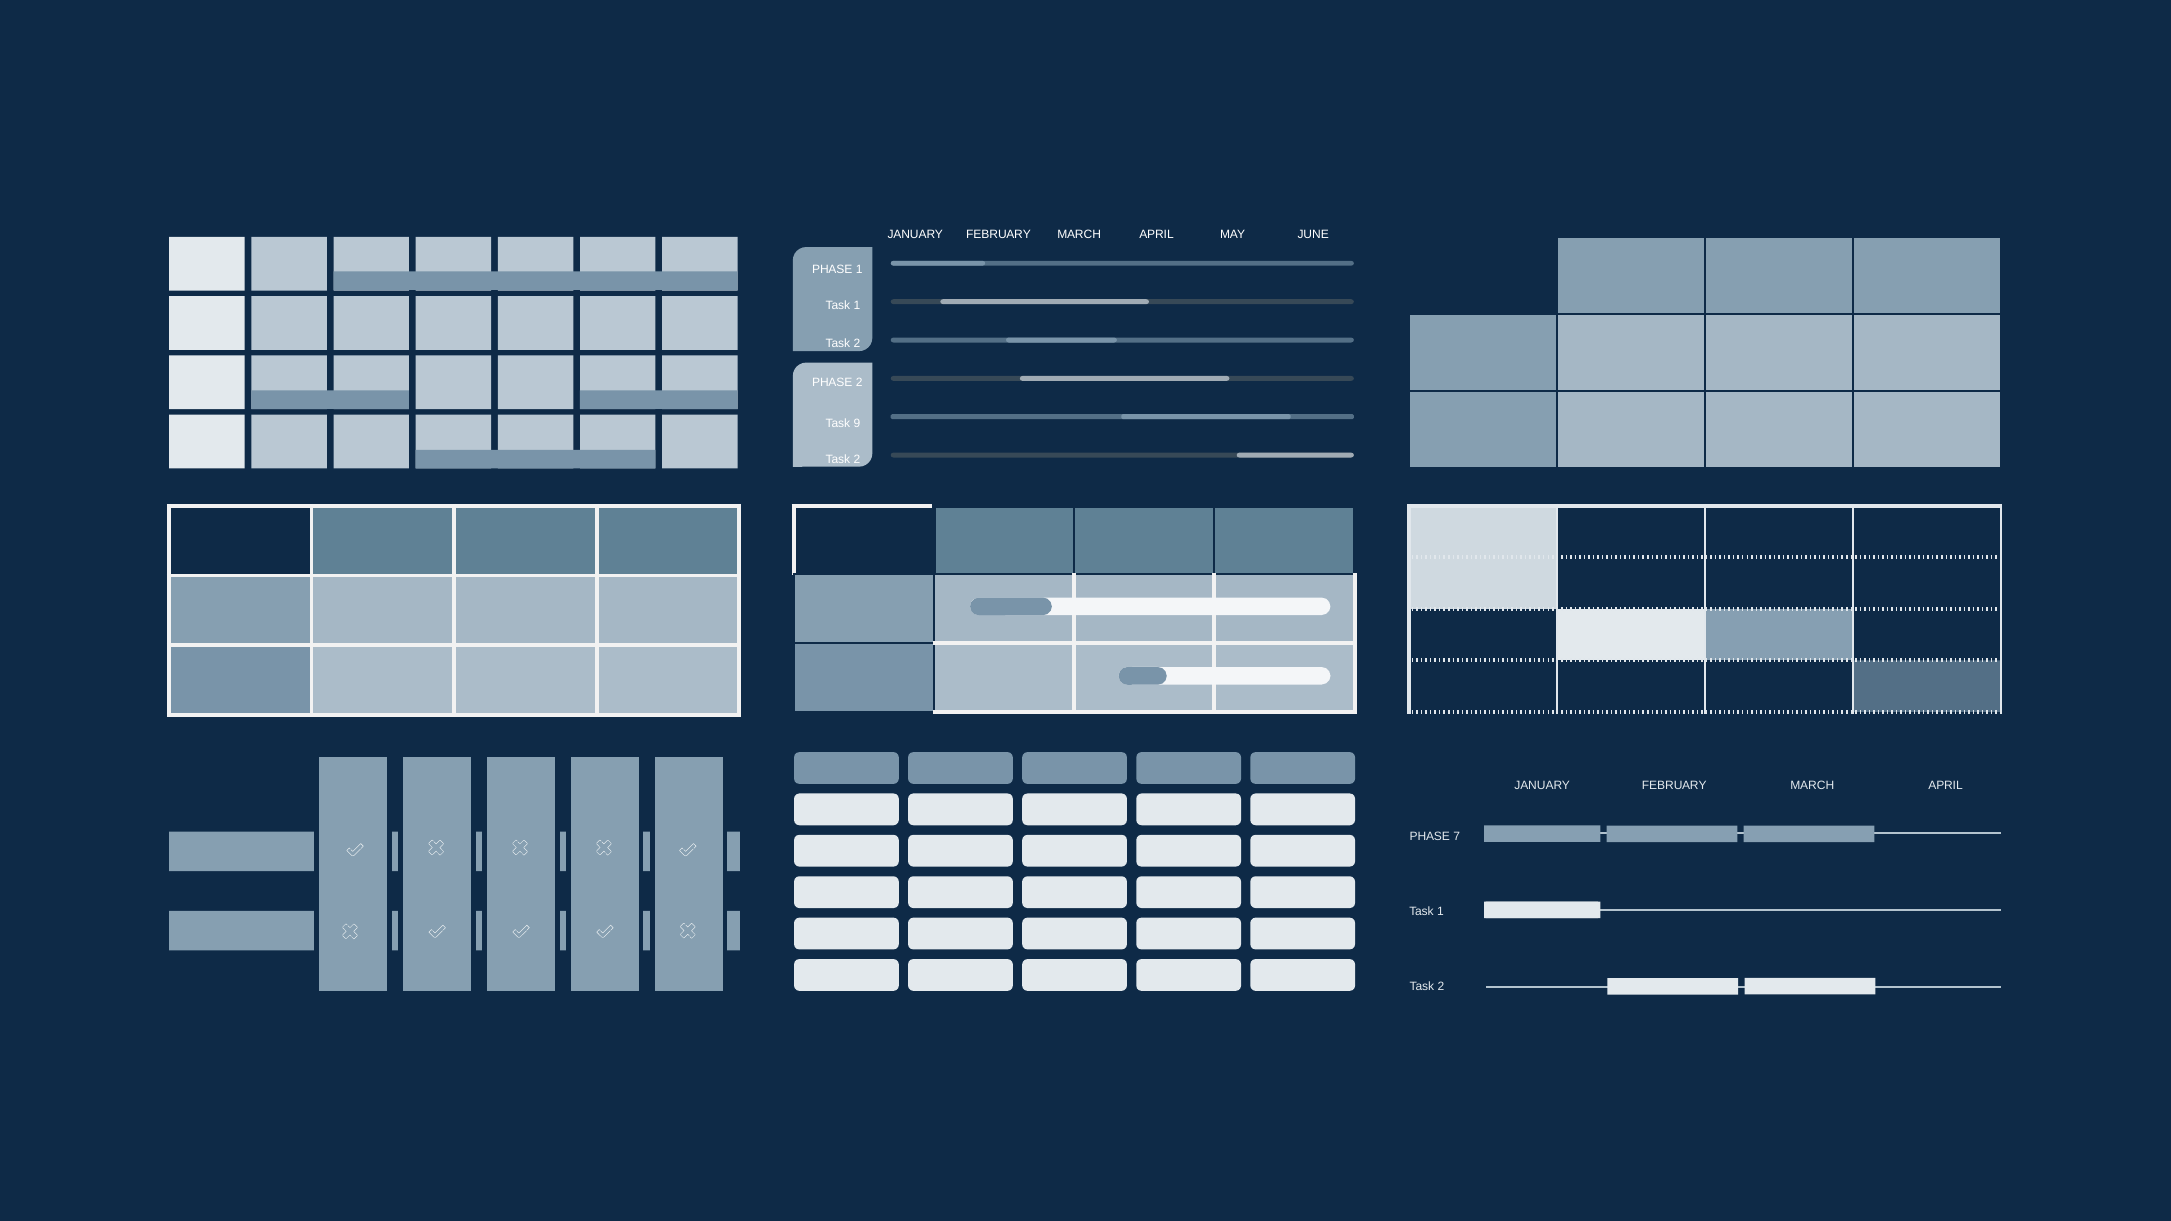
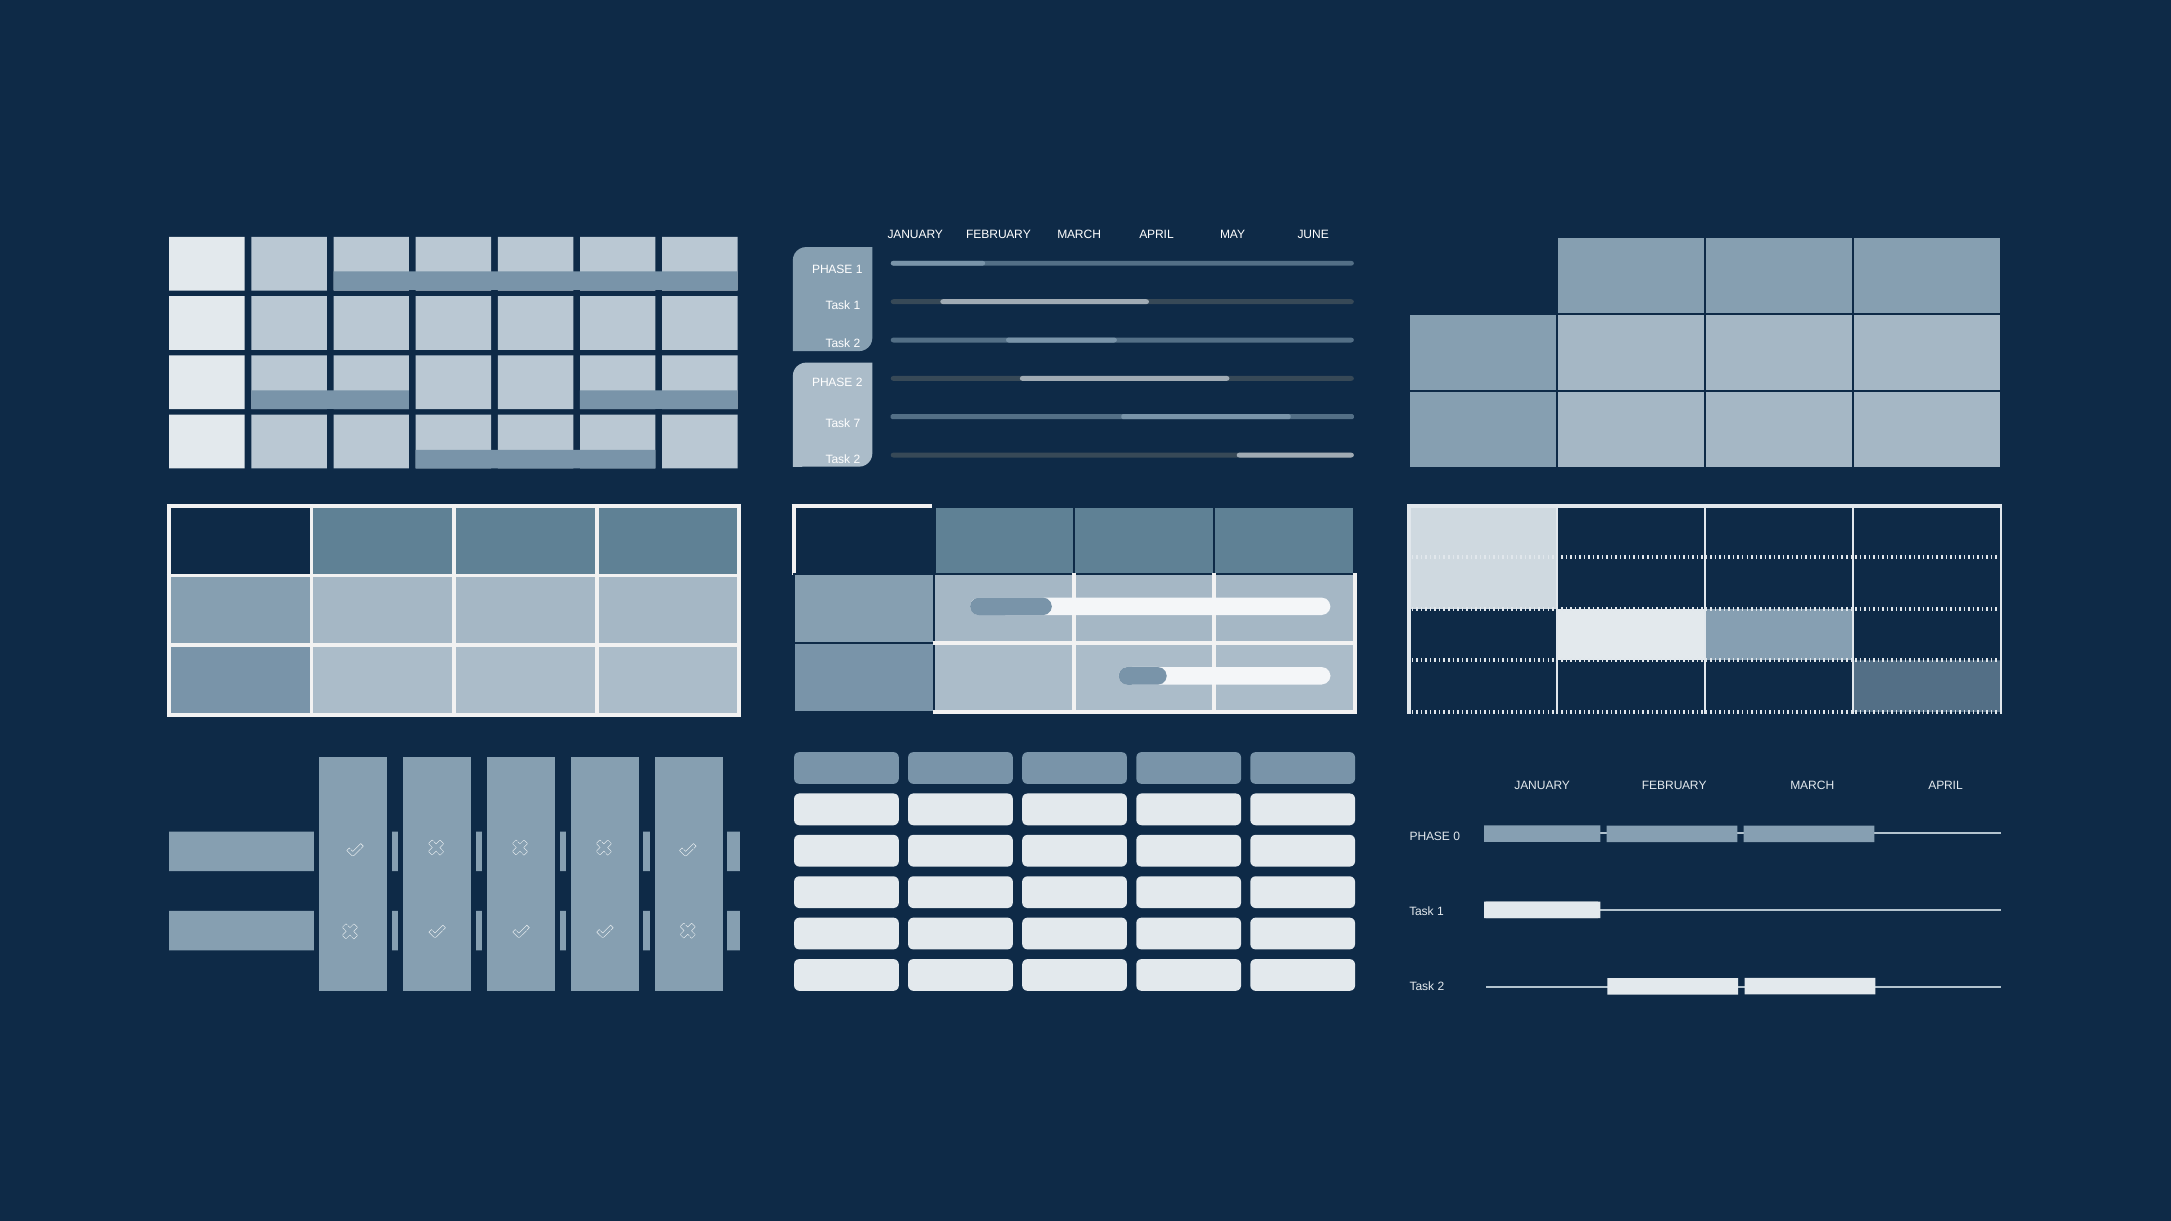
9: 9 -> 7
7: 7 -> 0
